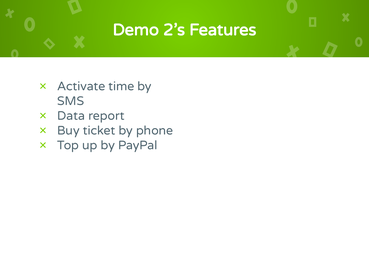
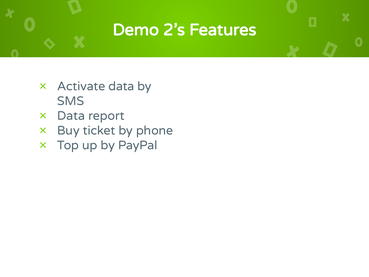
Activate time: time -> data
